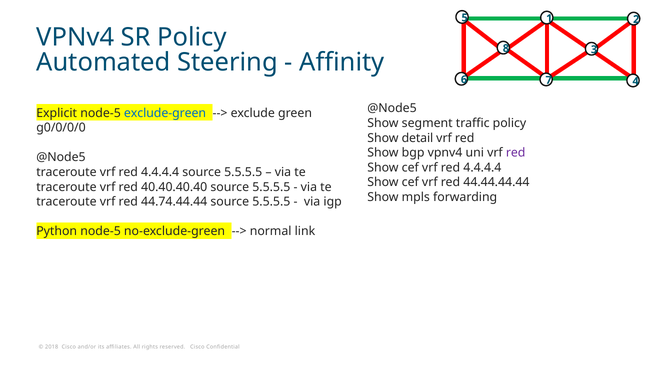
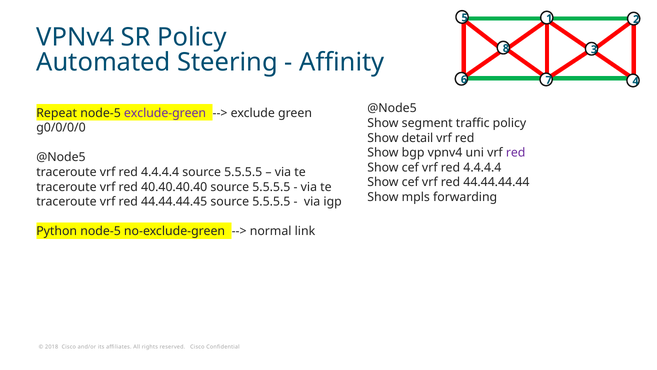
Explicit: Explicit -> Repeat
exclude-green colour: blue -> purple
44.74.44.44: 44.74.44.44 -> 44.44.44.45
